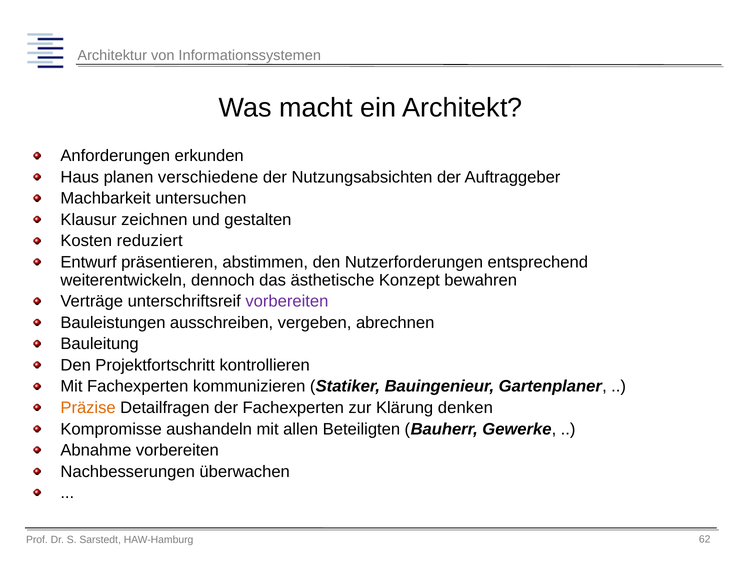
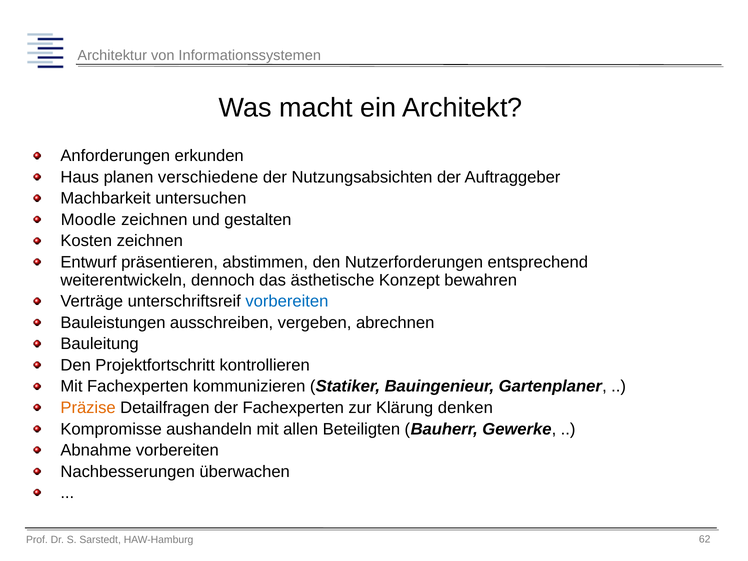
Klausur: Klausur -> Moodle
Kosten reduziert: reduziert -> zeichnen
vorbereiten at (287, 301) colour: purple -> blue
